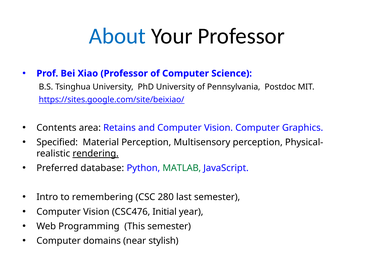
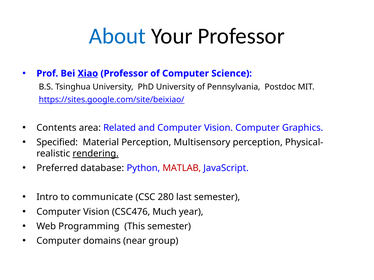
Xiao underline: none -> present
Retains: Retains -> Related
MATLAB colour: green -> red
remembering: remembering -> communicate
Initial: Initial -> Much
stylish: stylish -> group
